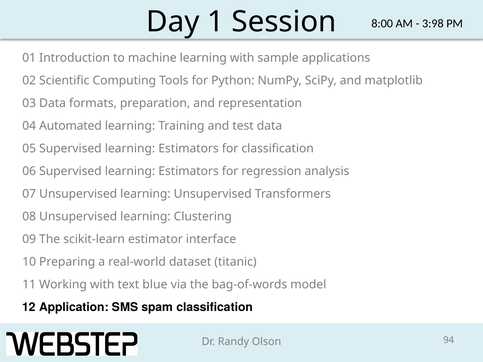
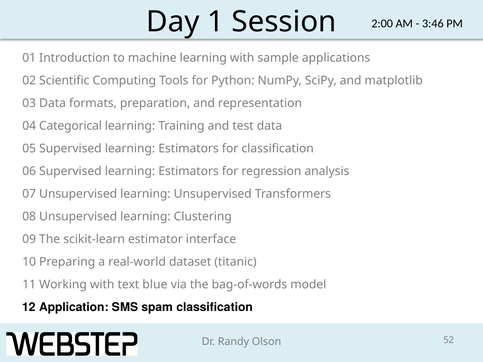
8:00: 8:00 -> 2:00
3:98: 3:98 -> 3:46
Automated: Automated -> Categorical
94: 94 -> 52
